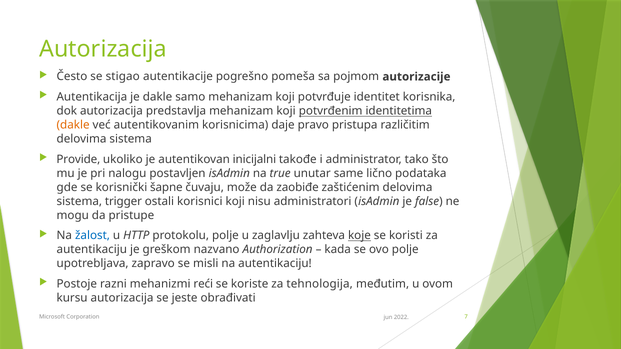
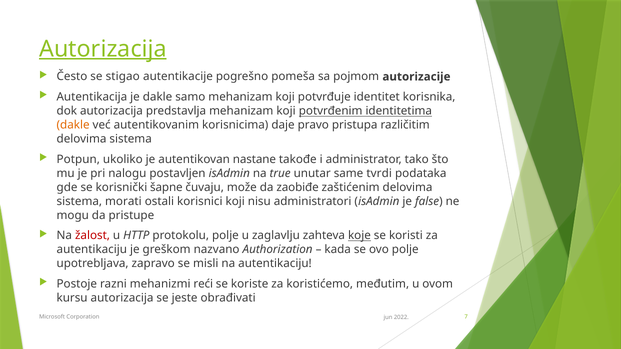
Autorizacija at (103, 49) underline: none -> present
Provide: Provide -> Potpun
inicijalni: inicijalni -> nastane
lično: lično -> tvrdi
trigger: trigger -> morati
žalost colour: blue -> red
tehnologija: tehnologija -> koristićemo
